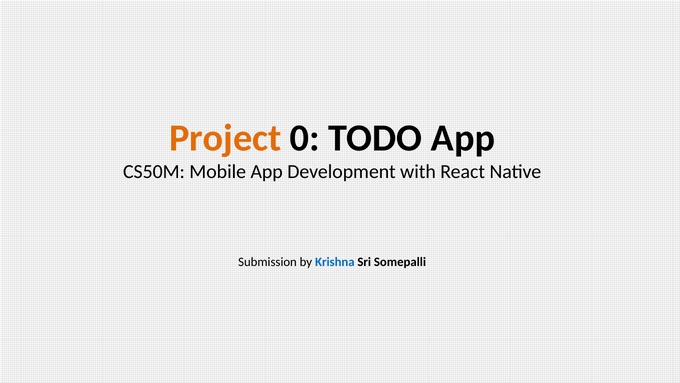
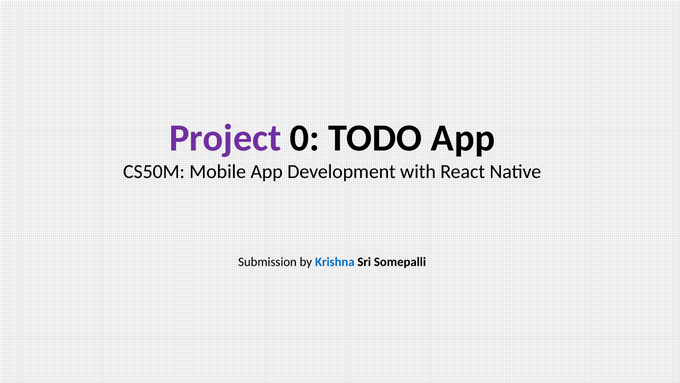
Project colour: orange -> purple
